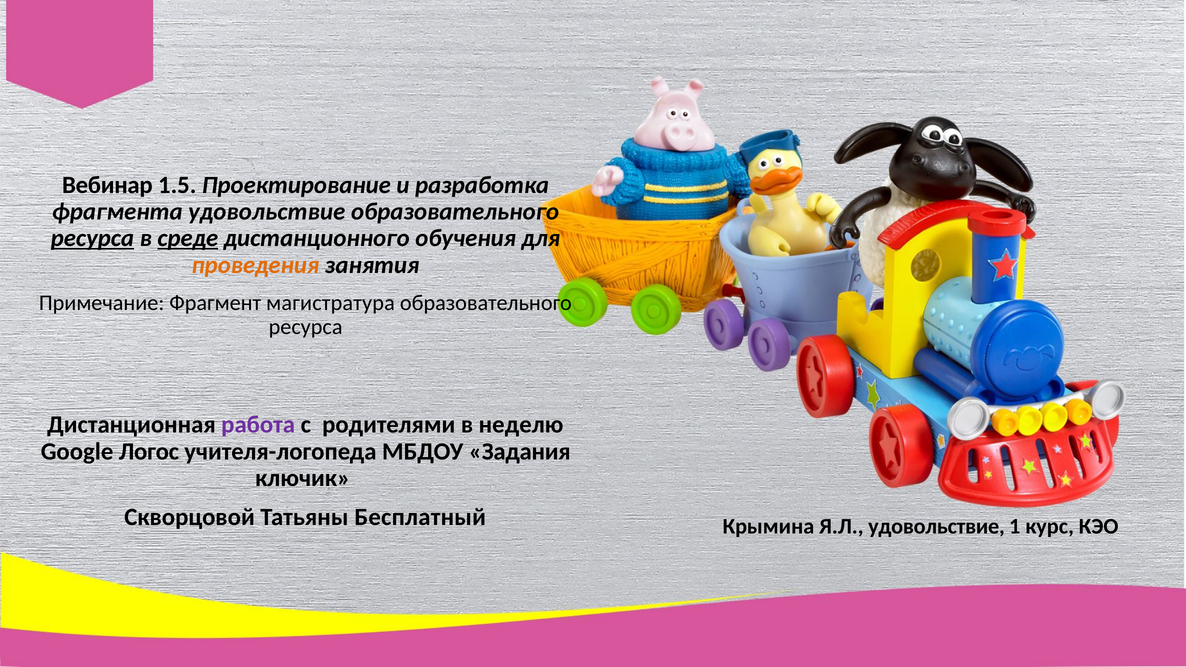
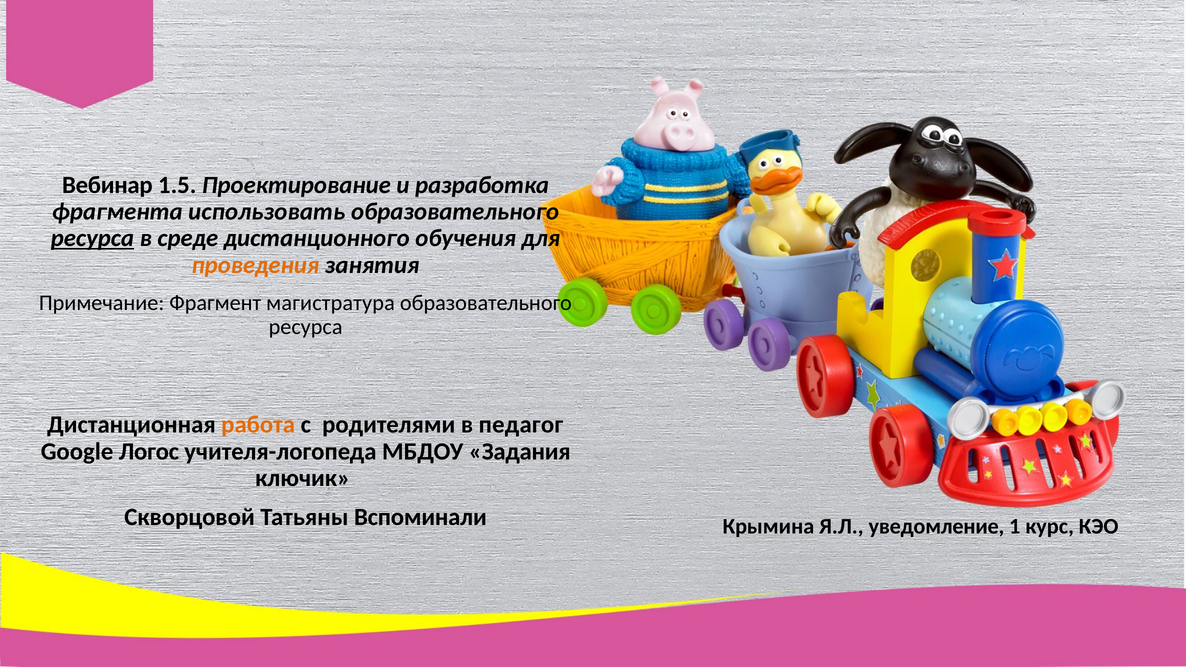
фрагмента удовольствие: удовольствие -> использовать
среде underline: present -> none
работа colour: purple -> orange
неделю: неделю -> педагог
Бесплатный: Бесплатный -> Вспоминали
Я.Л удовольствие: удовольствие -> уведомление
